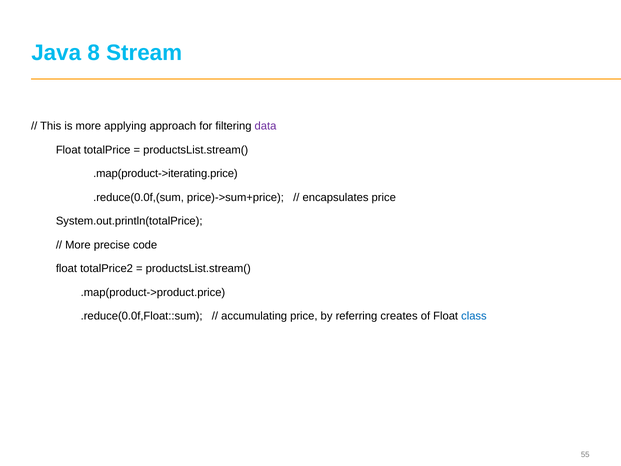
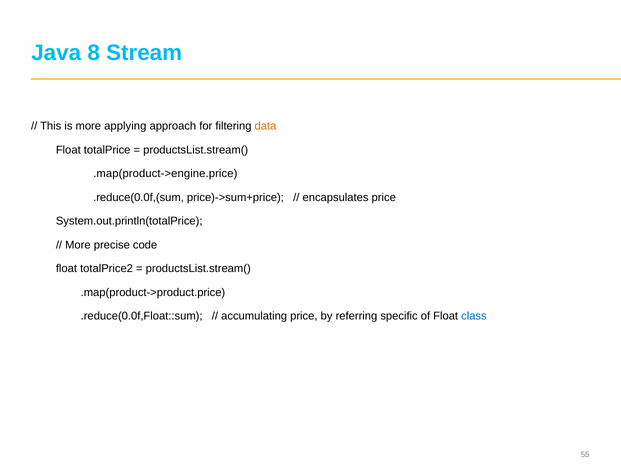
data colour: purple -> orange
.map(product->iterating.price: .map(product->iterating.price -> .map(product->engine.price
creates: creates -> specific
